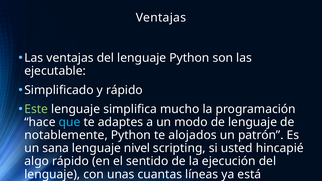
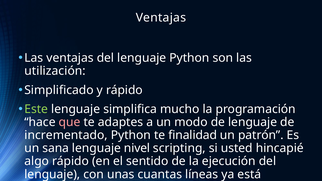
ejecutable: ejecutable -> utilización
que colour: light blue -> pink
notablemente: notablemente -> incrementado
alojados: alojados -> finalidad
